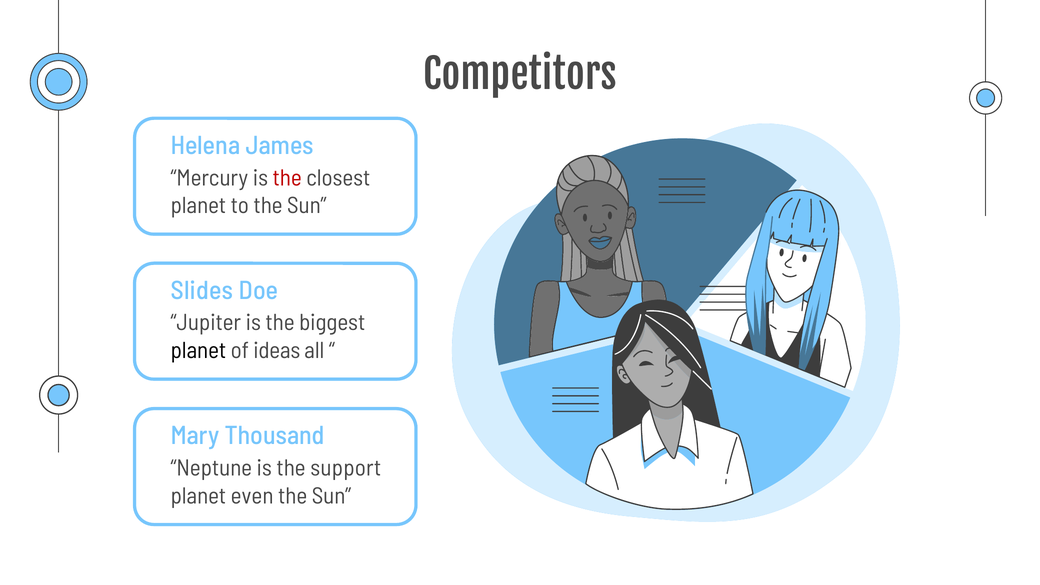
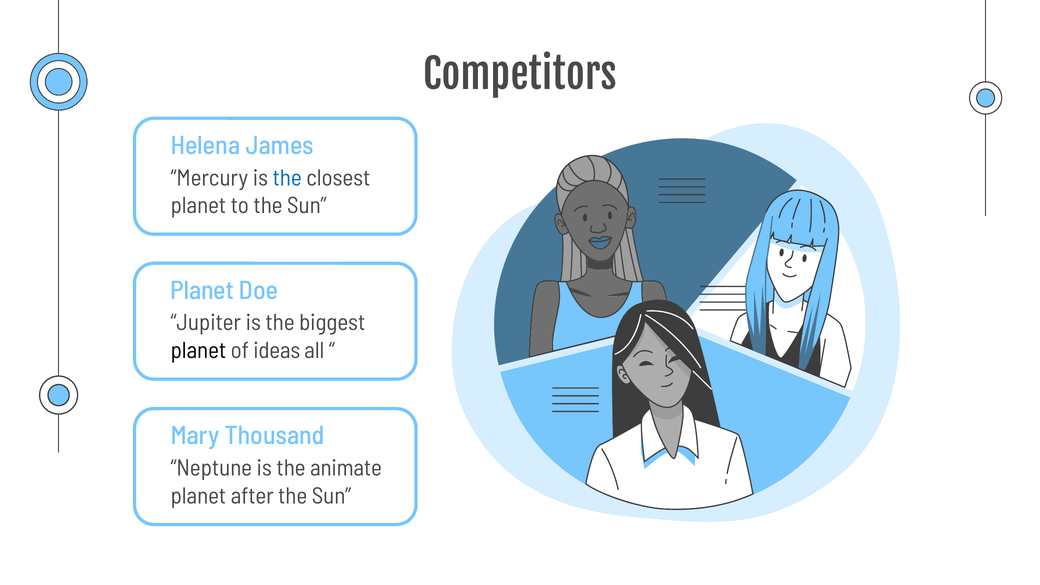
the at (287, 178) colour: red -> blue
Slides at (202, 290): Slides -> Planet
support: support -> animate
even: even -> after
